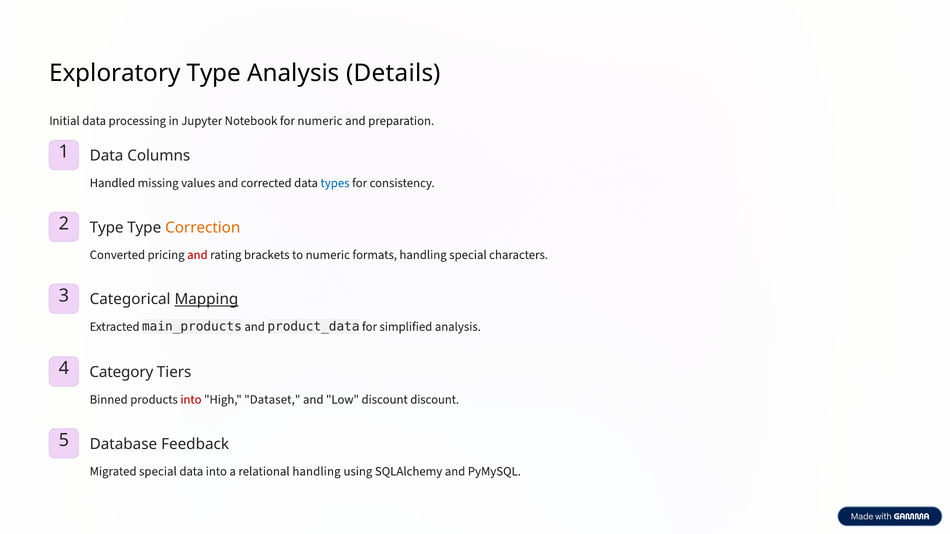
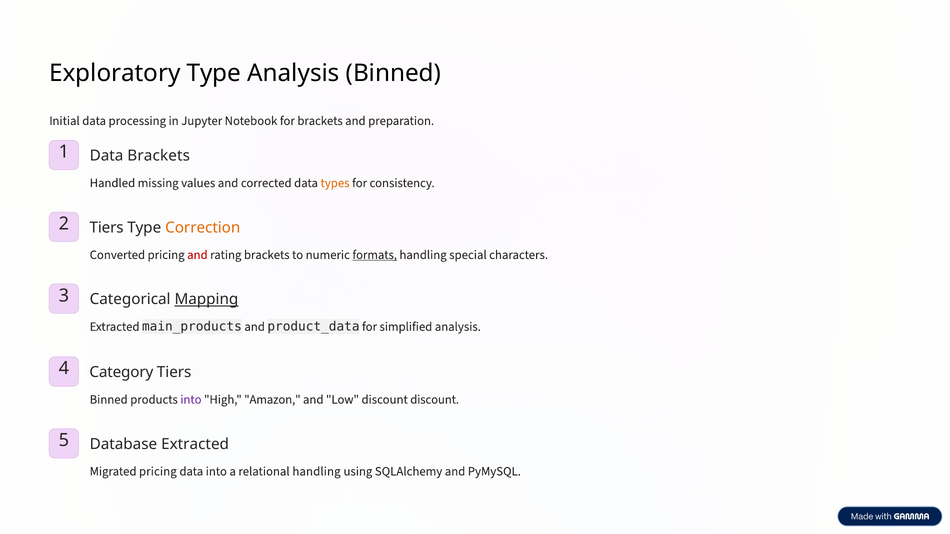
Analysis Details: Details -> Binned
for numeric: numeric -> brackets
Data Columns: Columns -> Brackets
types colour: blue -> orange
2 Type: Type -> Tiers
formats underline: none -> present
into at (191, 400) colour: red -> purple
Dataset: Dataset -> Amazon
Database Feedback: Feedback -> Extracted
Migrated special: special -> pricing
